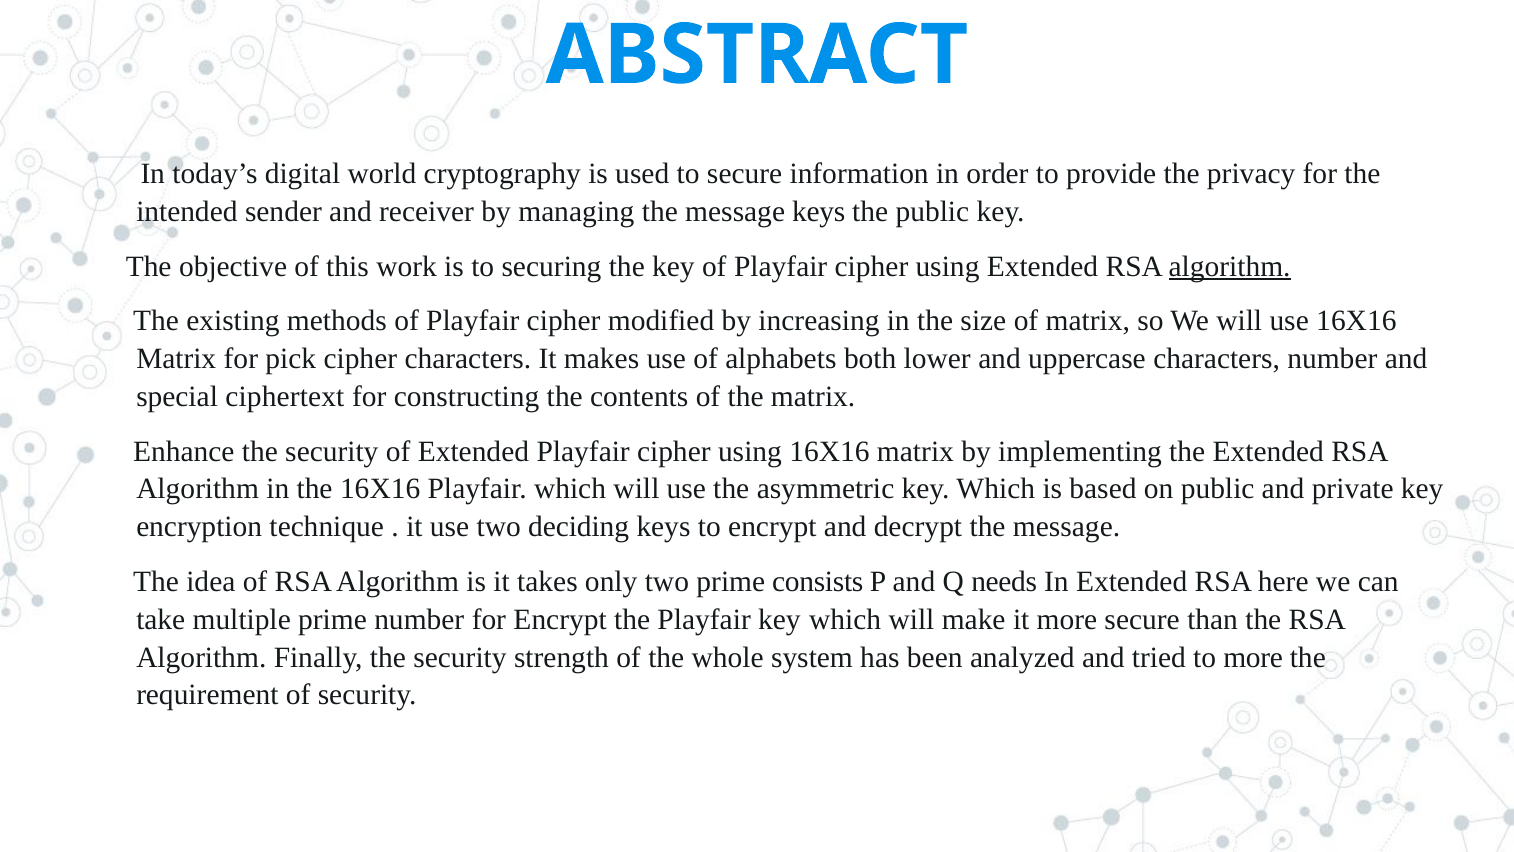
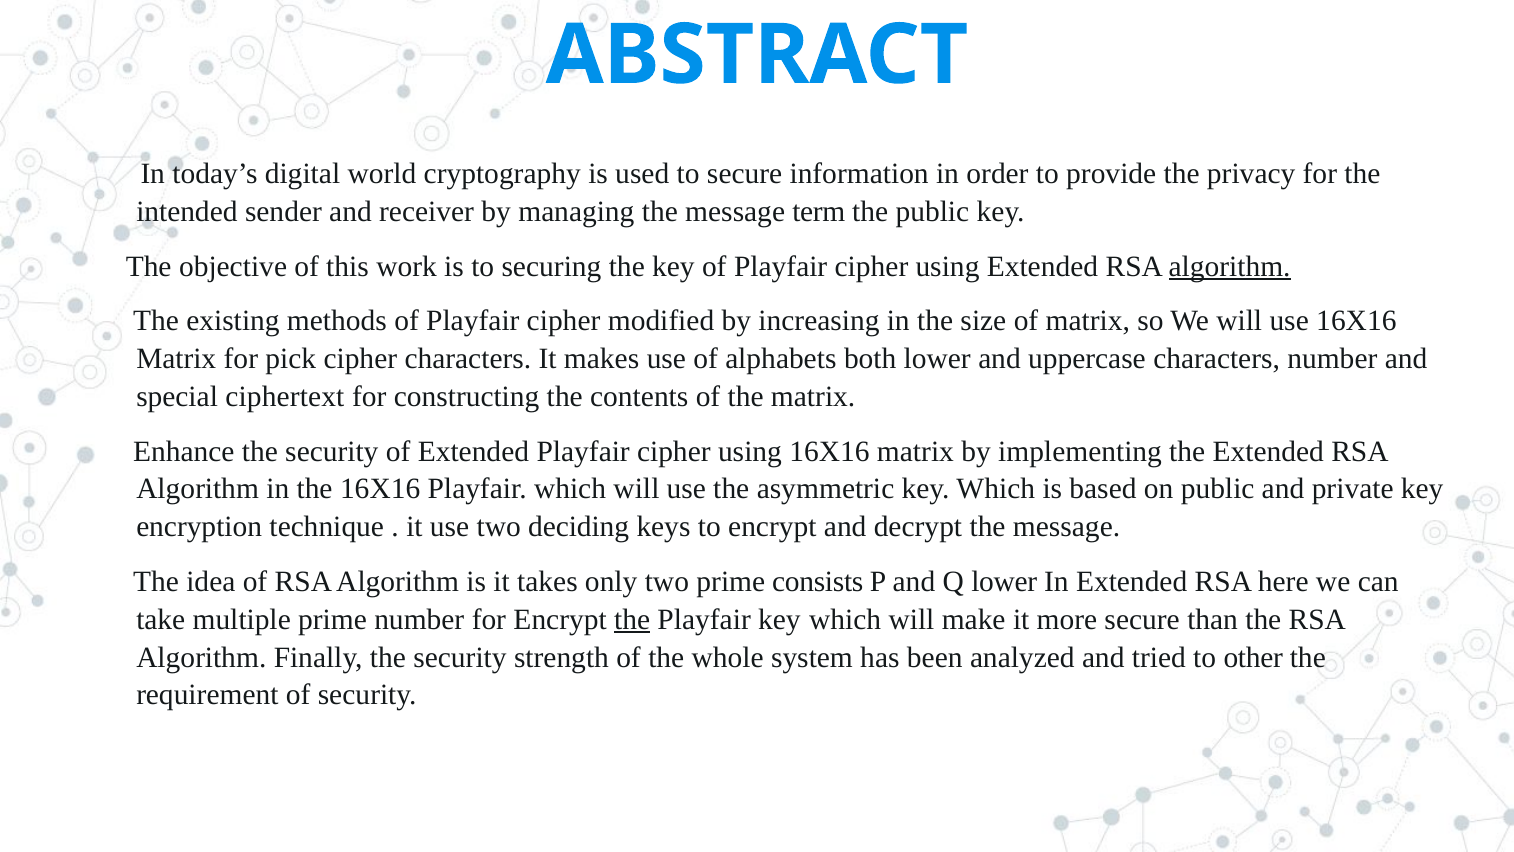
message keys: keys -> term
Q needs: needs -> lower
the at (632, 619) underline: none -> present
to more: more -> other
